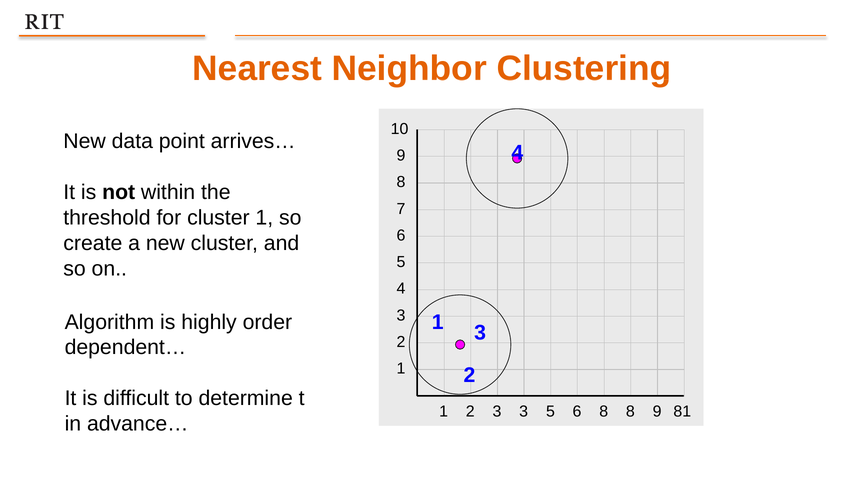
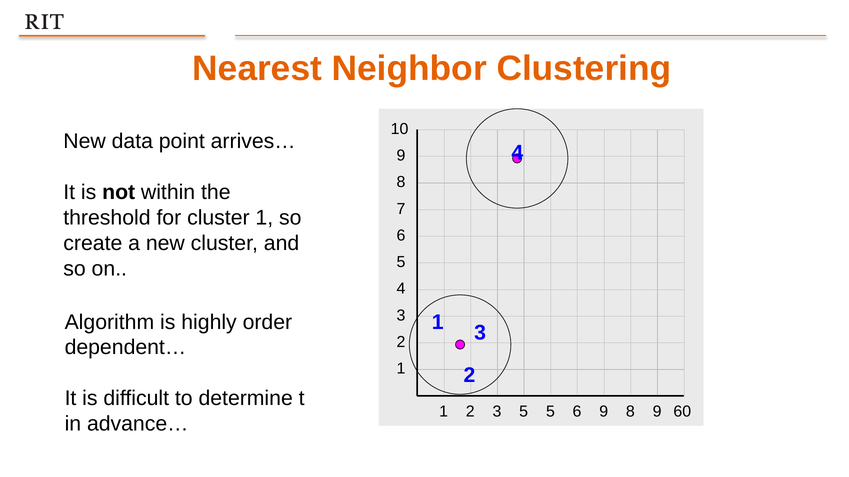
3 3: 3 -> 5
6 8: 8 -> 9
81: 81 -> 60
